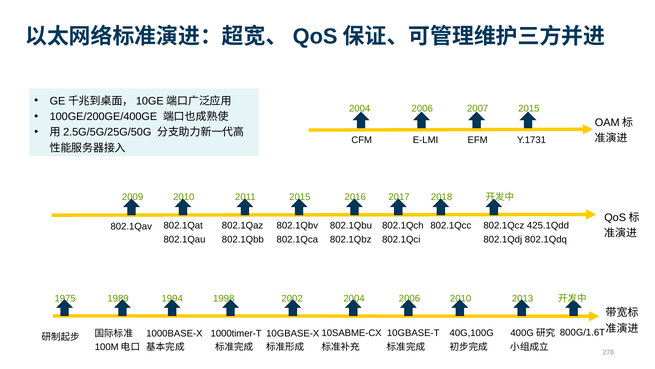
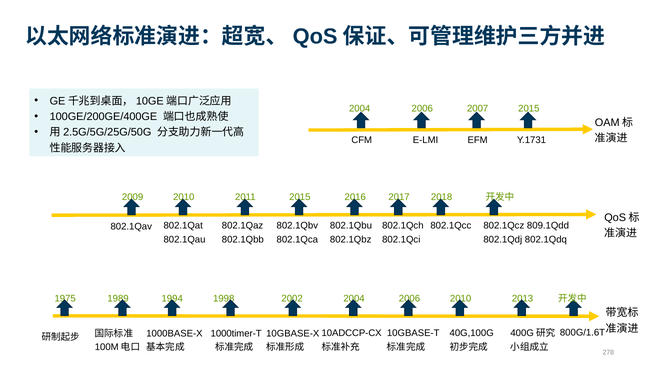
425.1Qdd: 425.1Qdd -> 809.1Qdd
10SABME-CX: 10SABME-CX -> 10ADCCP-CX
